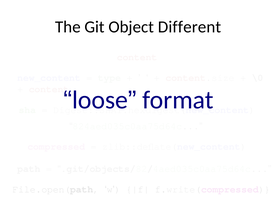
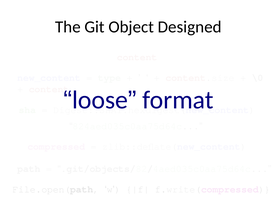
Different: Different -> Designed
